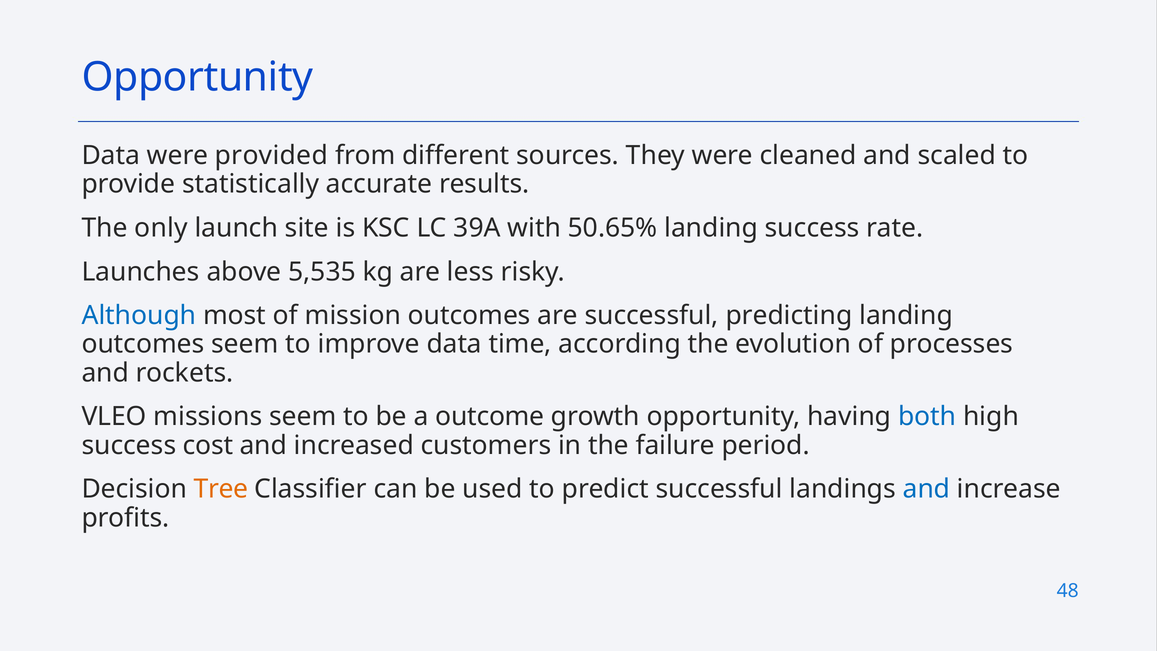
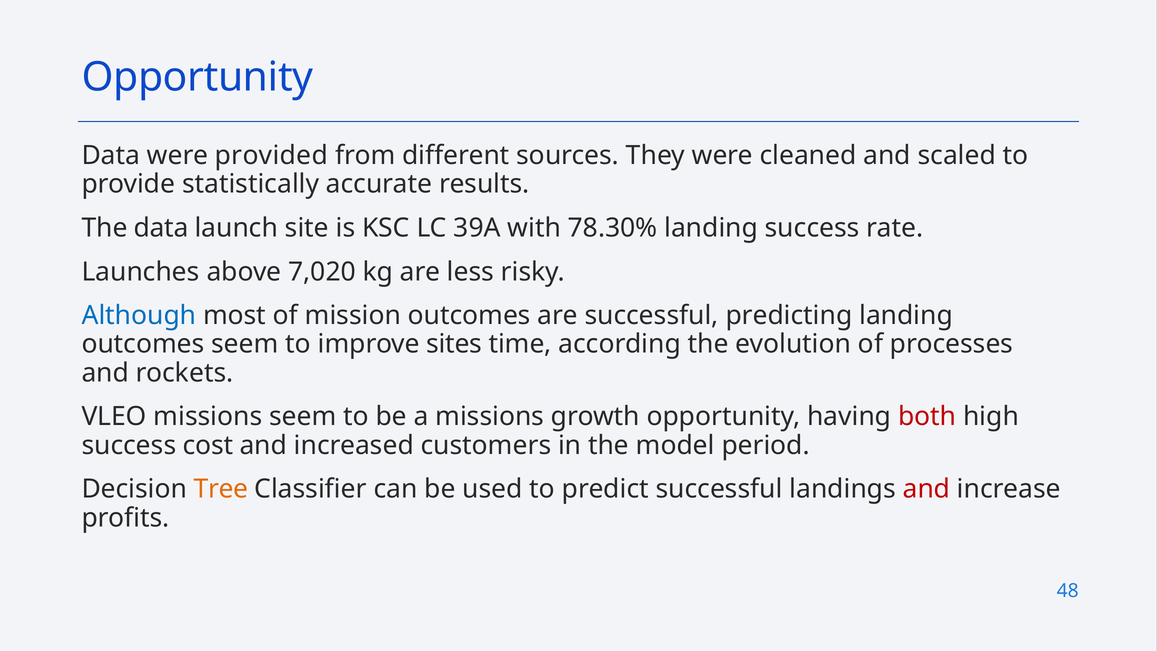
The only: only -> data
50.65%: 50.65% -> 78.30%
5,535: 5,535 -> 7,020
improve data: data -> sites
a outcome: outcome -> missions
both colour: blue -> red
failure: failure -> model
and at (926, 489) colour: blue -> red
